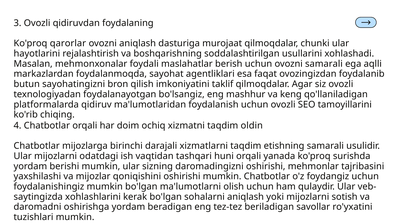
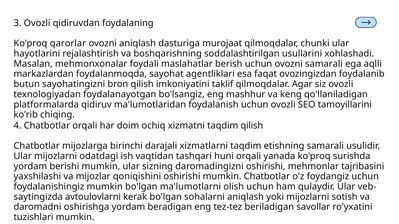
taqdim oldin: oldin -> qilish
xohlashlarini: xohlashlarini -> avtoulovlarni
